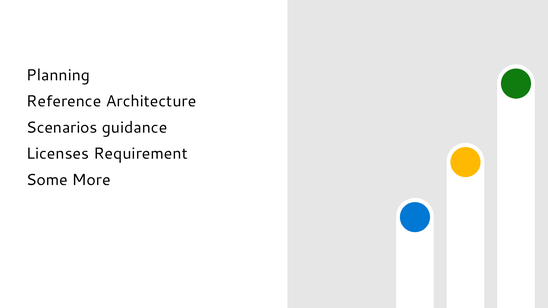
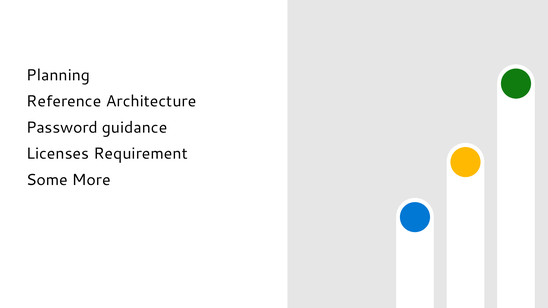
Scenarios: Scenarios -> Password
